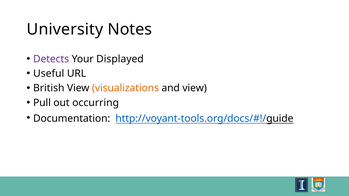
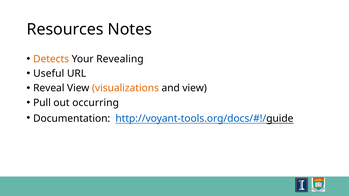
University: University -> Resources
Detects colour: purple -> orange
Displayed: Displayed -> Revealing
British: British -> Reveal
